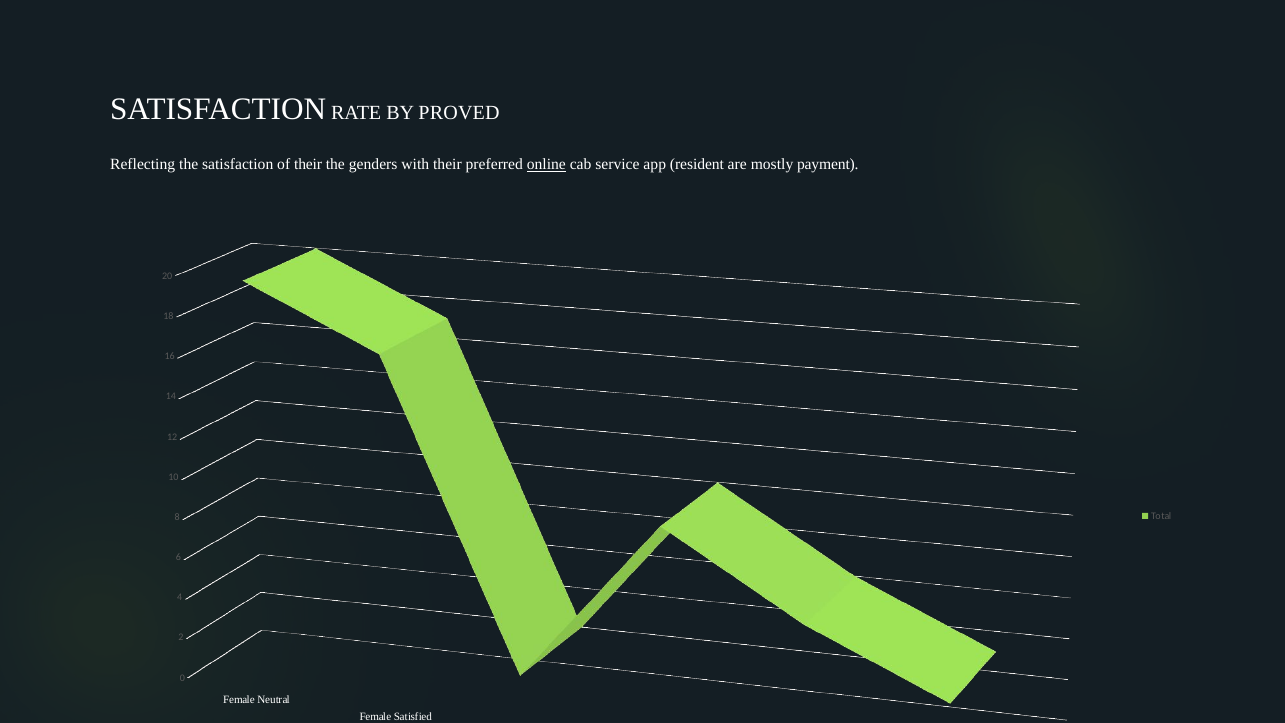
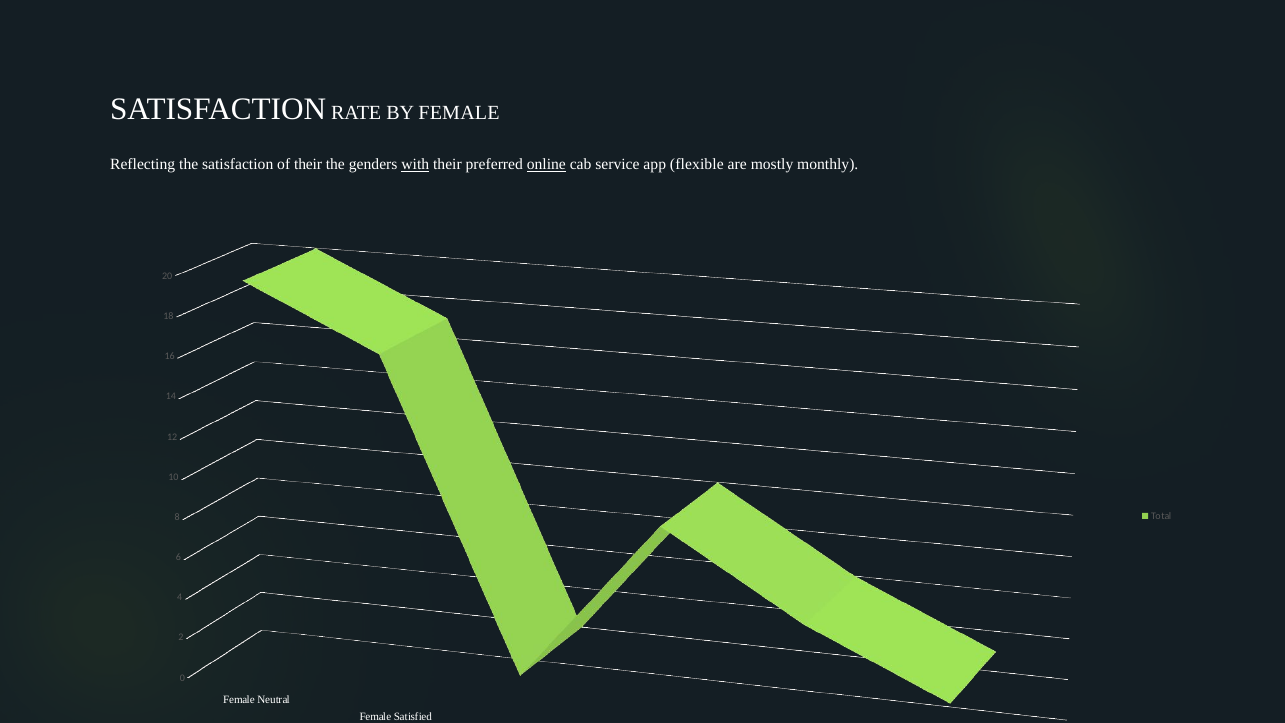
BY PROVED: PROVED -> FEMALE
with underline: none -> present
resident: resident -> flexible
payment: payment -> monthly
